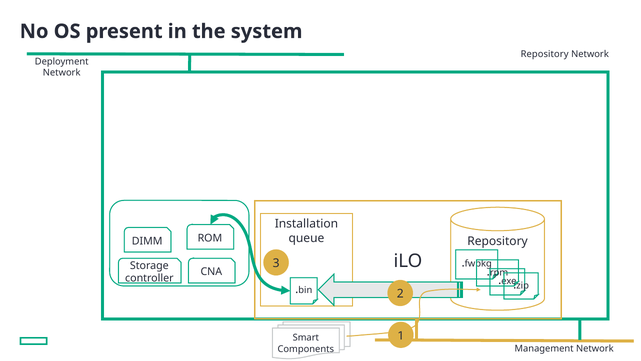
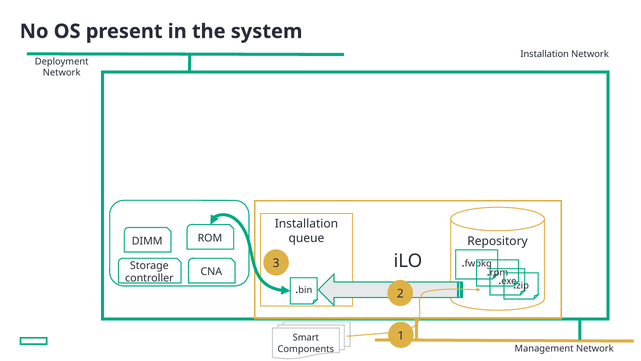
Repository at (545, 54): Repository -> Installation
